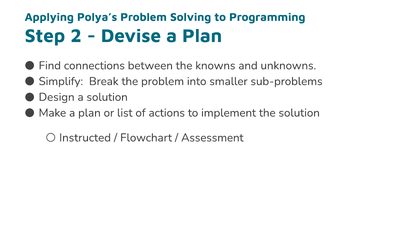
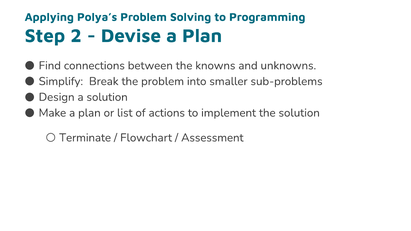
Instructed: Instructed -> Terminate
